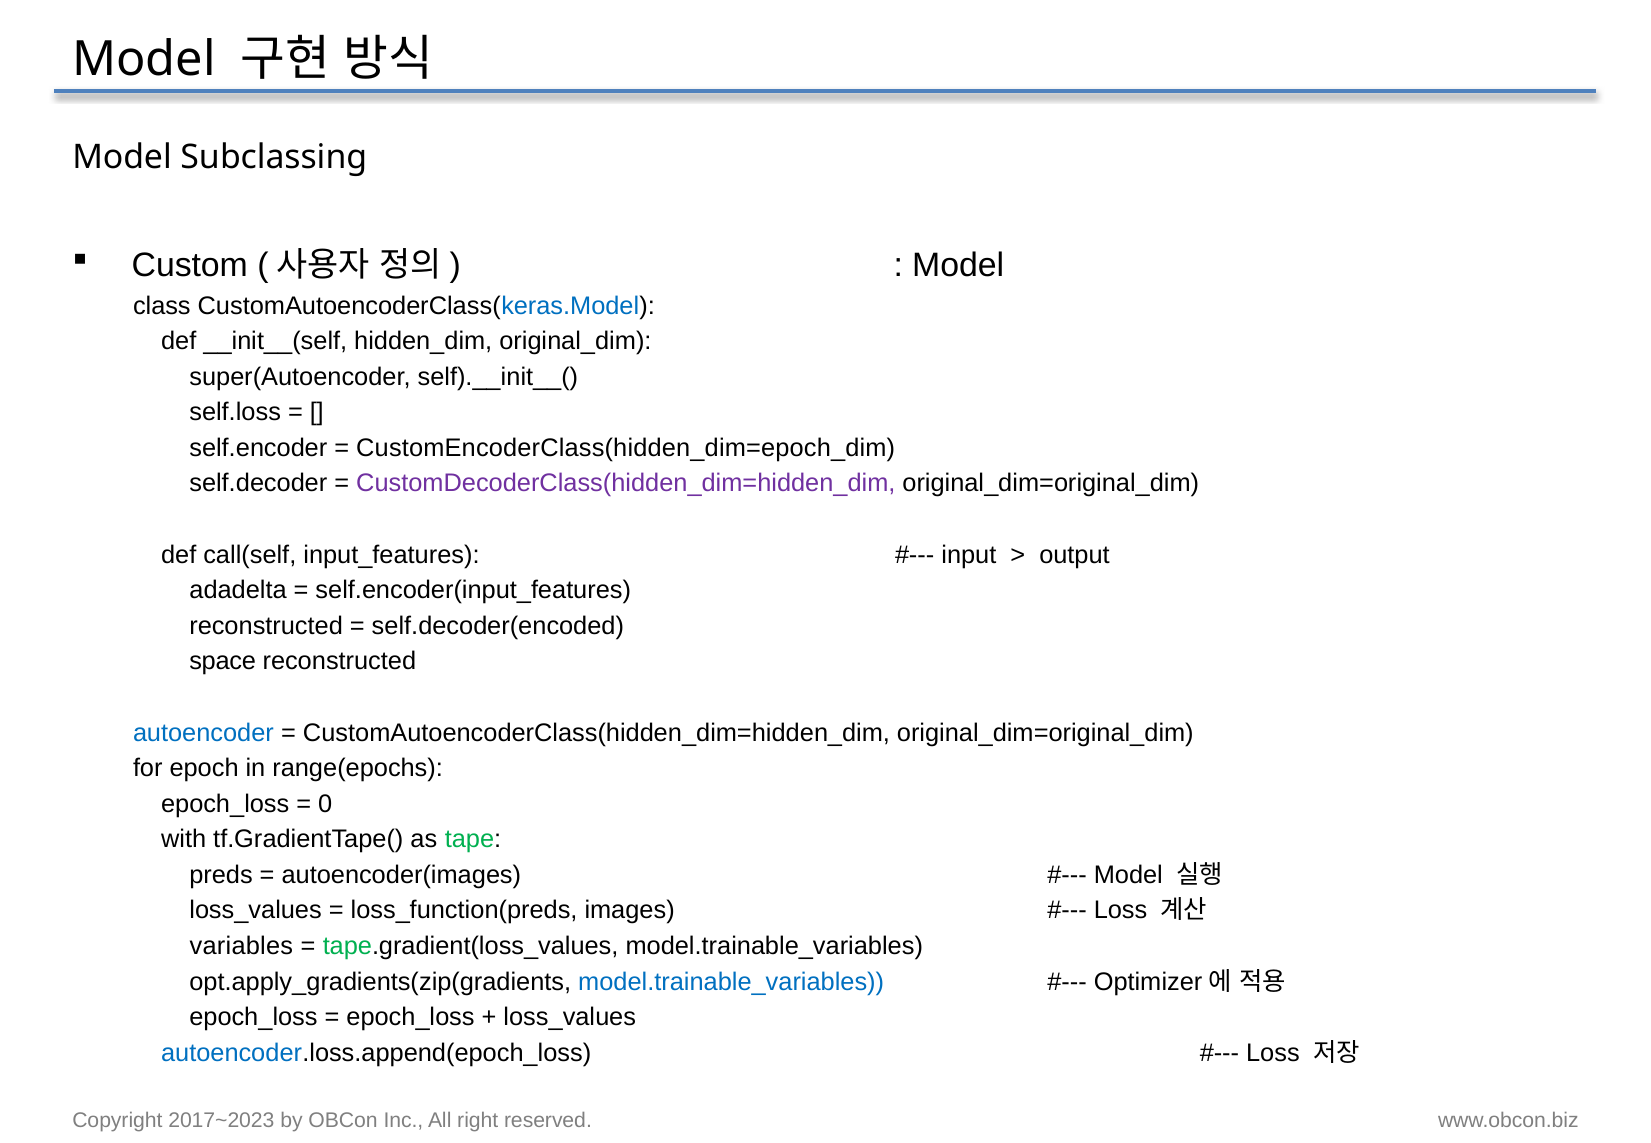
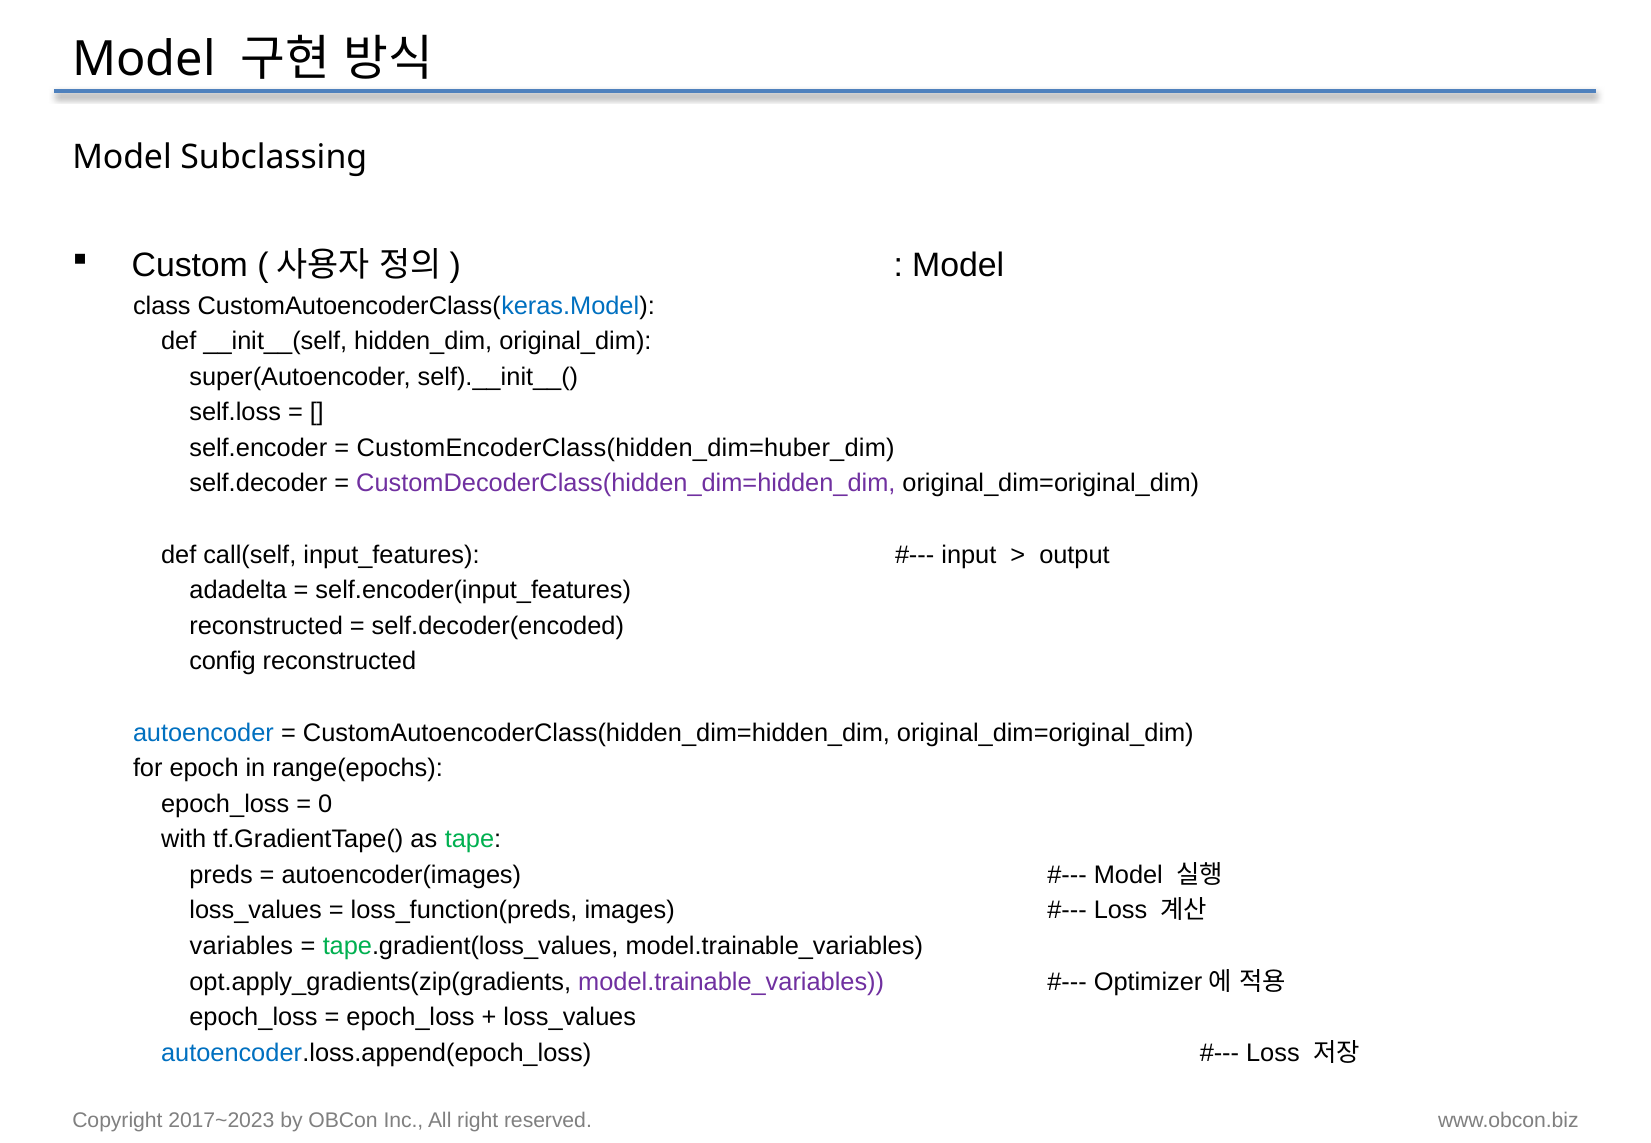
CustomEncoderClass(hidden_dim=epoch_dim: CustomEncoderClass(hidden_dim=epoch_dim -> CustomEncoderClass(hidden_dim=huber_dim
space: space -> config
model.trainable_variables at (731, 982) colour: blue -> purple
